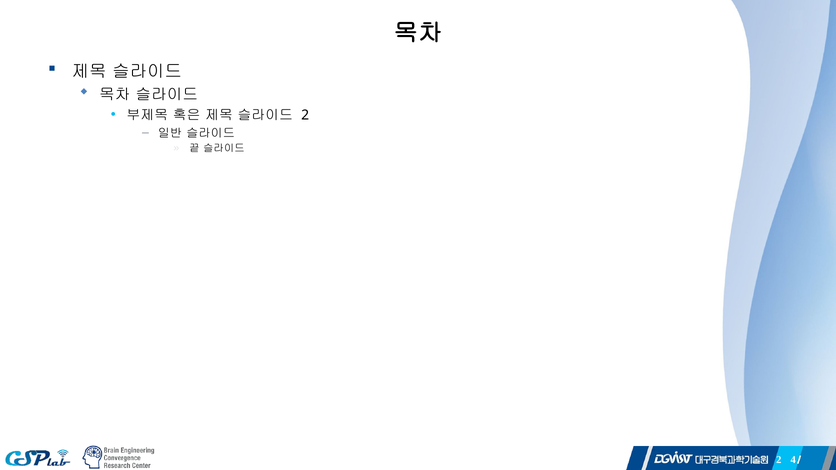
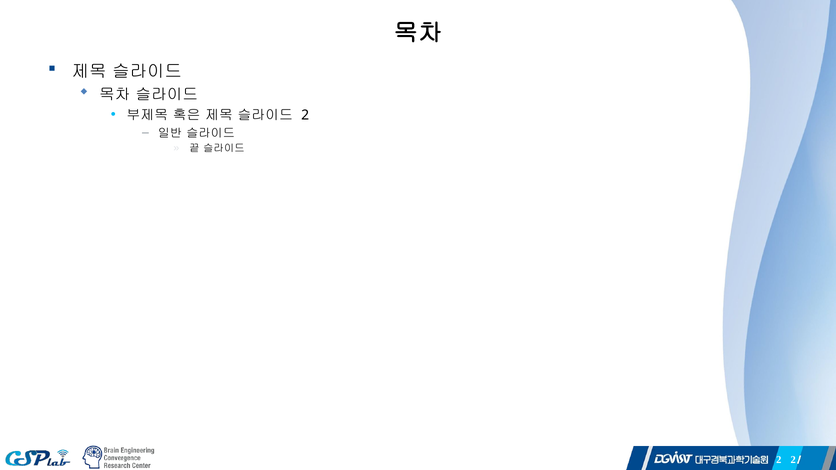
2 4: 4 -> 2
